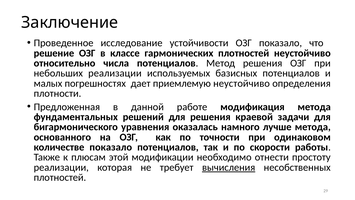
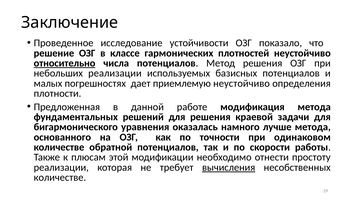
относительно underline: none -> present
количестве показало: показало -> обратной
плотностей at (60, 177): плотностей -> количестве
